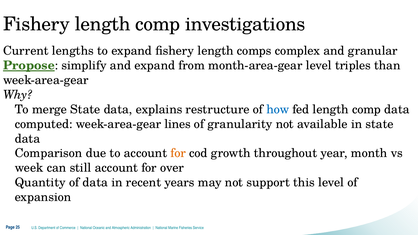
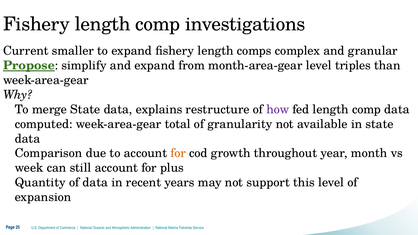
lengths: lengths -> smaller
how colour: blue -> purple
lines: lines -> total
over: over -> plus
